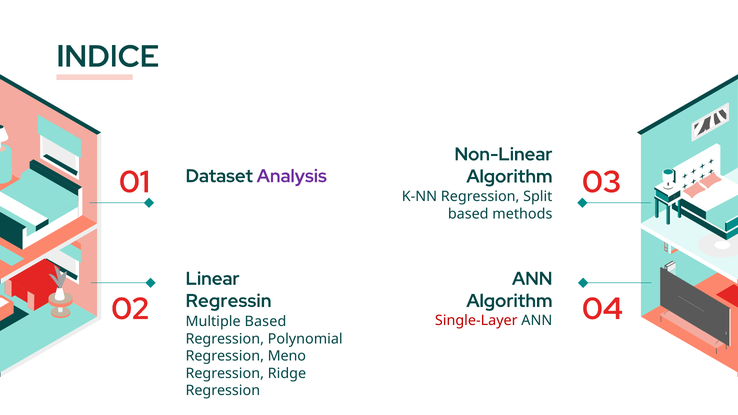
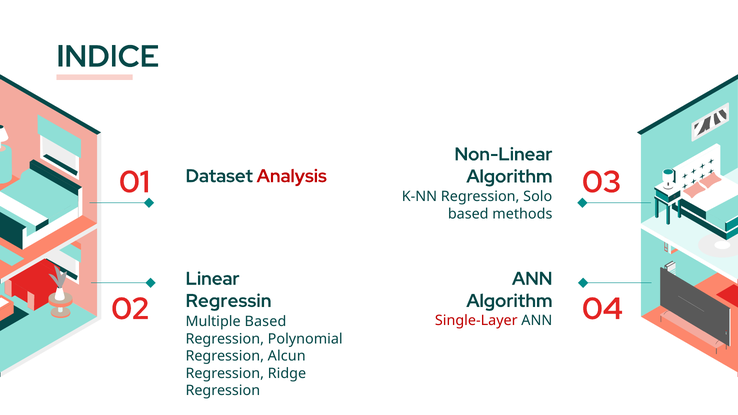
Analysis colour: purple -> red
Split: Split -> Solo
Meno: Meno -> Alcun
